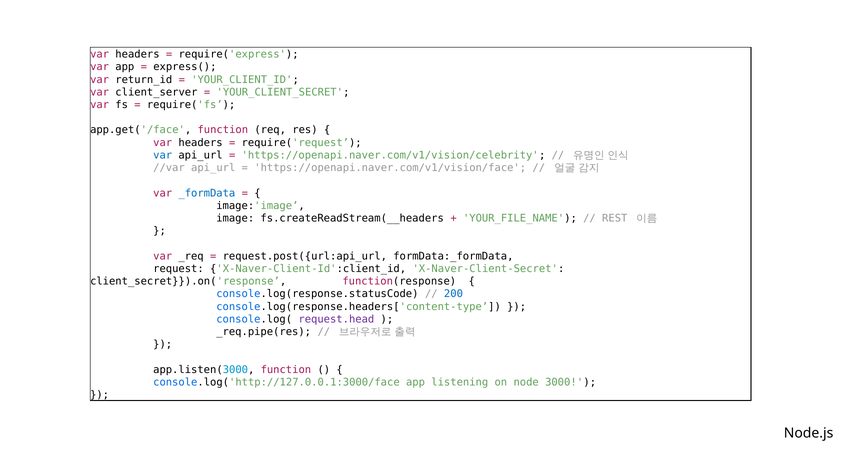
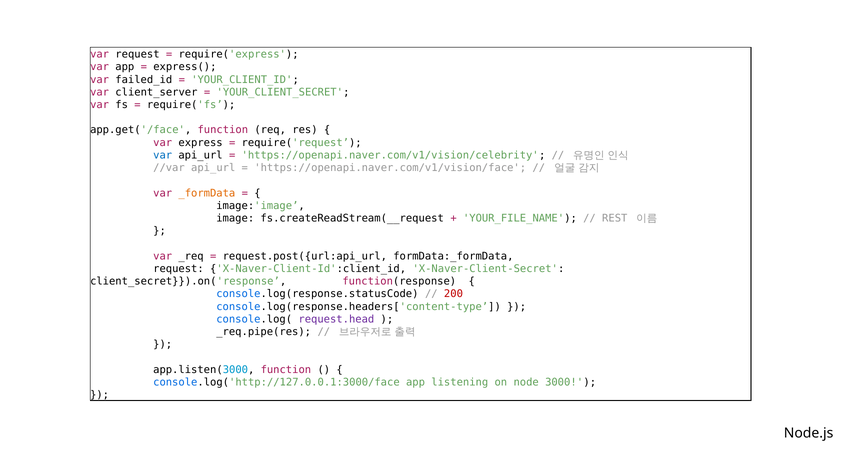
headers at (137, 54): headers -> request
return_id: return_id -> failed_id
headers at (201, 143): headers -> express
_formData colour: blue -> orange
fs.createReadStream(__headers: fs.createReadStream(__headers -> fs.createReadStream(__request
200 colour: blue -> red
